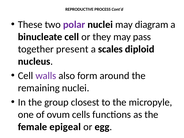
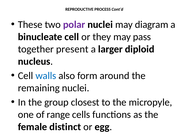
scales: scales -> larger
walls colour: purple -> blue
ovum: ovum -> range
epigeal: epigeal -> distinct
